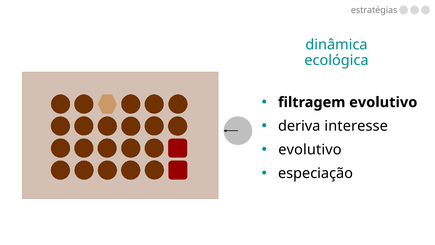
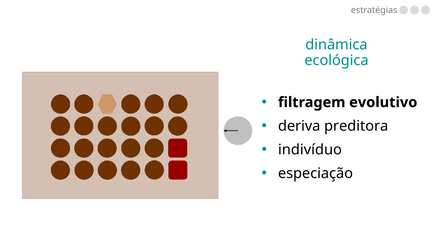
interesse: interesse -> preditora
evolutivo at (310, 149): evolutivo -> indivíduo
